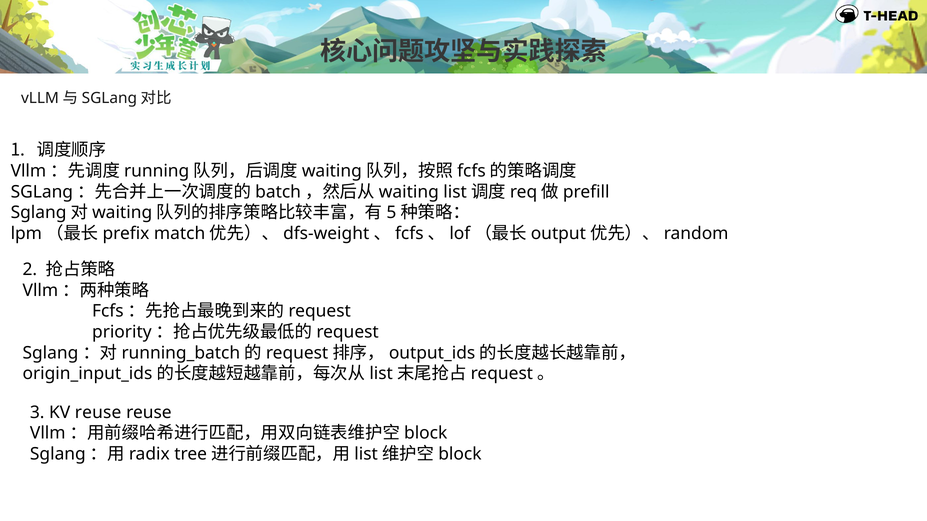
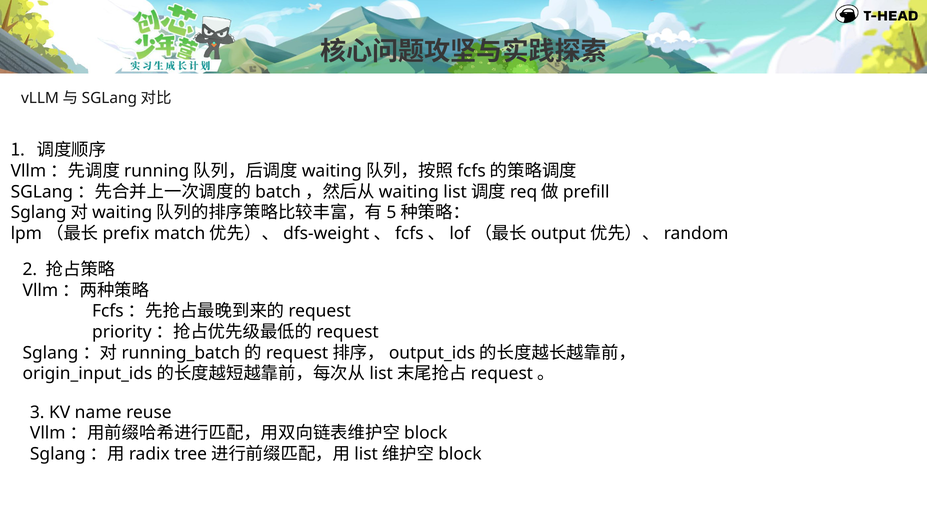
KV reuse: reuse -> name
